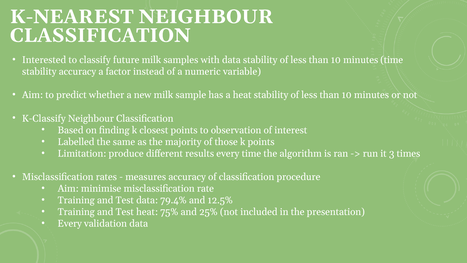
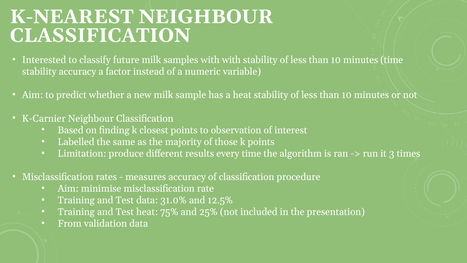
with data: data -> with
K-Classify: K-Classify -> K-Carnier
79.4%: 79.4% -> 31.0%
Every at (70, 223): Every -> From
